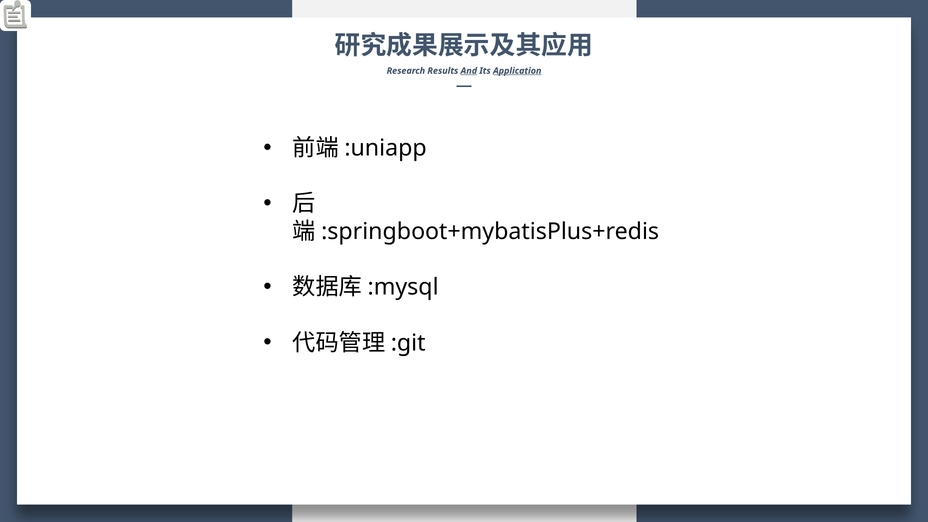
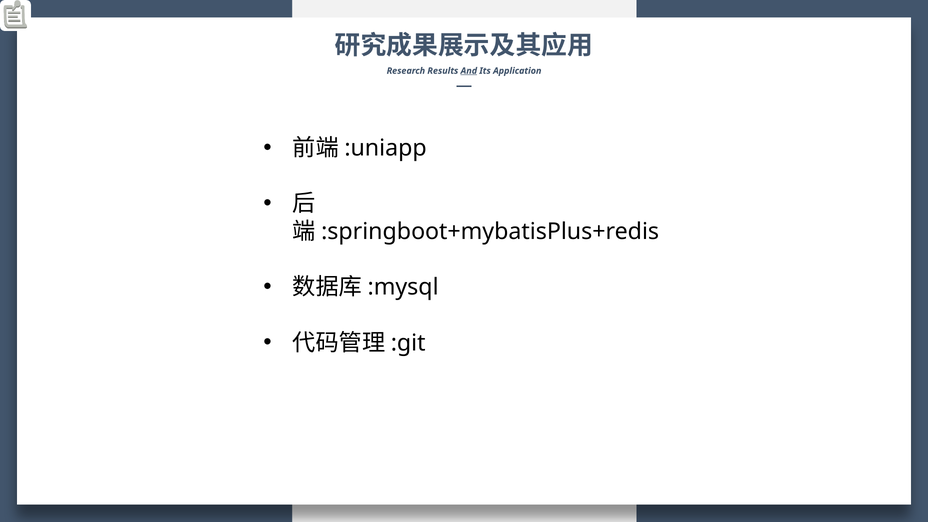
Application underline: present -> none
